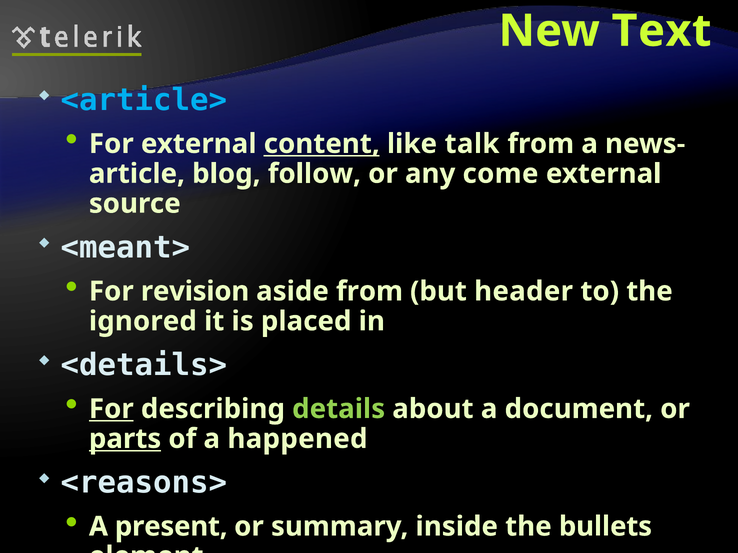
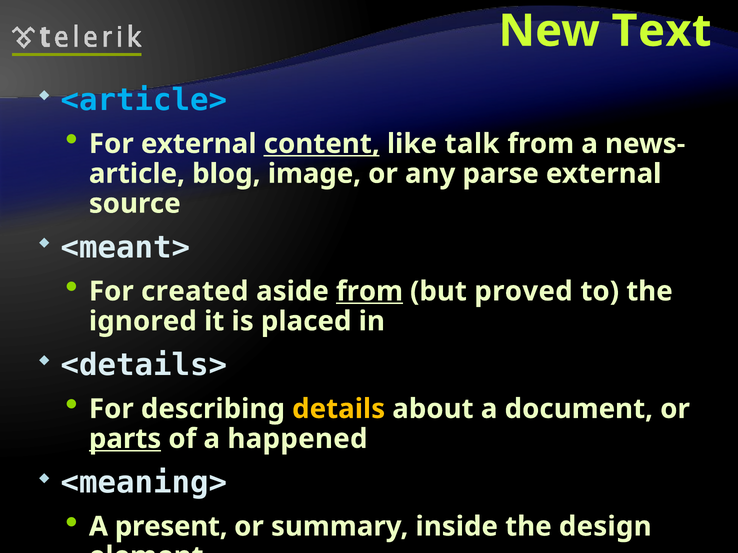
follow: follow -> image
come: come -> parse
revision: revision -> created
from at (370, 292) underline: none -> present
header: header -> proved
For at (111, 409) underline: present -> none
details colour: light green -> yellow
<reasons>: <reasons> -> <meaning>
bullets: bullets -> design
